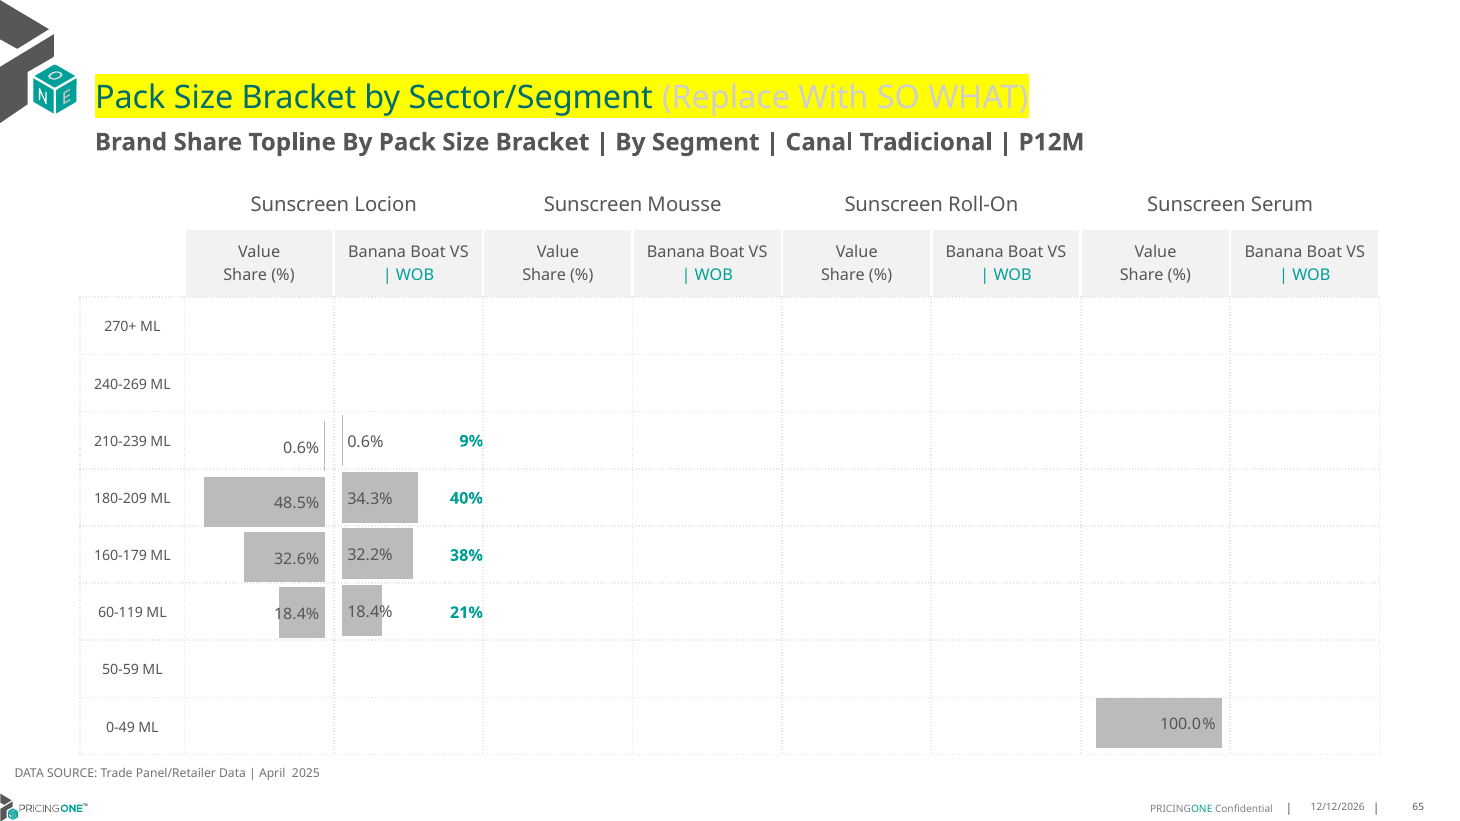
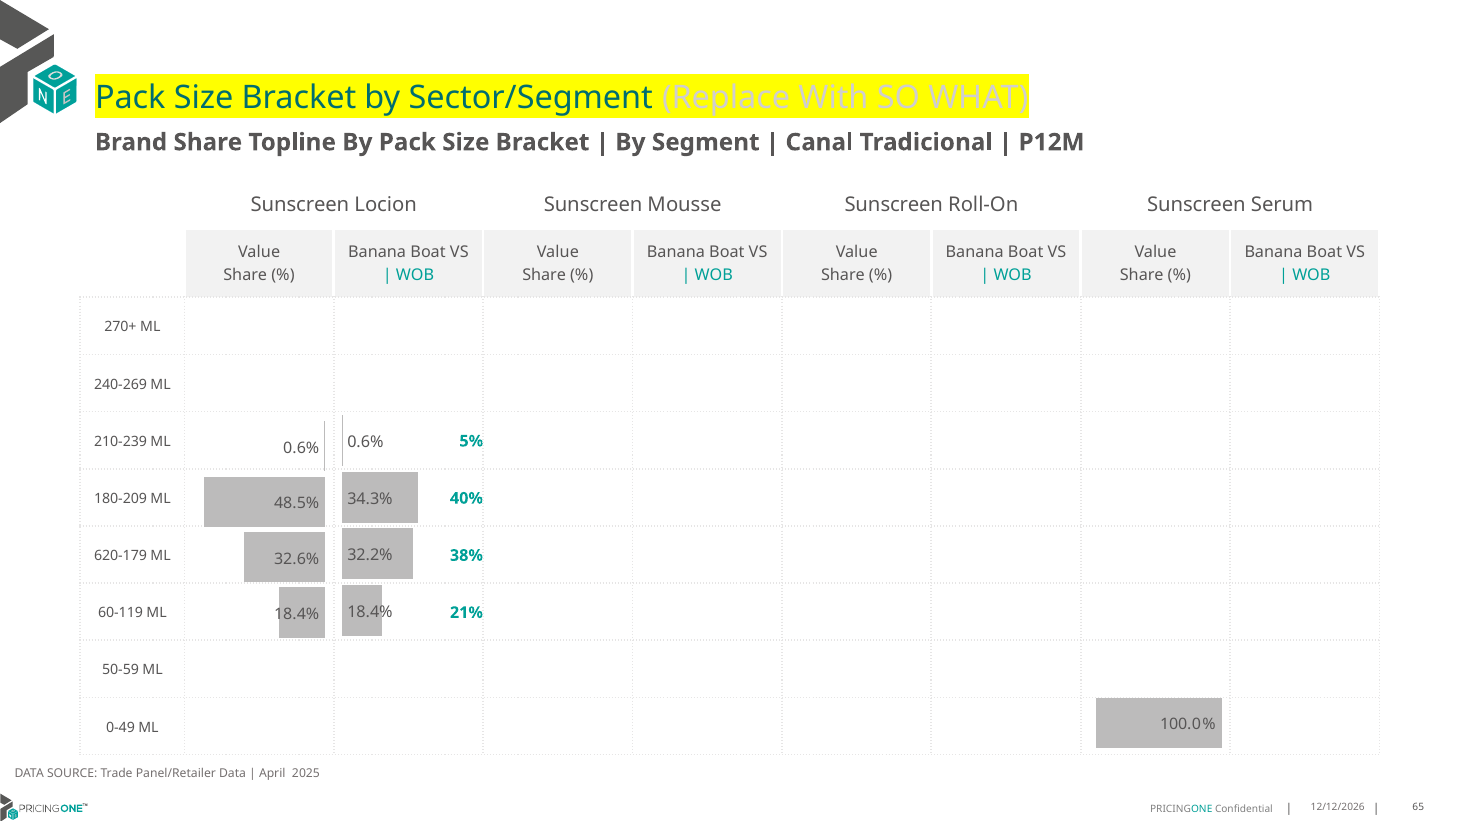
9%: 9% -> 5%
160-179: 160-179 -> 620-179
